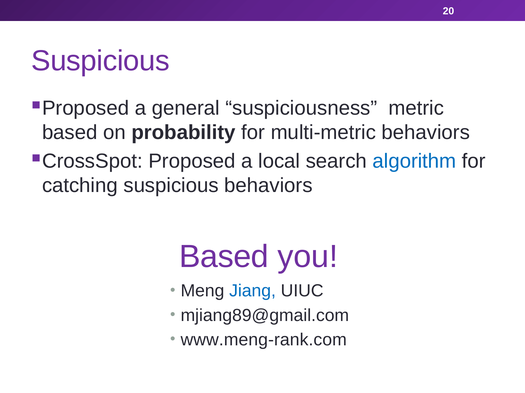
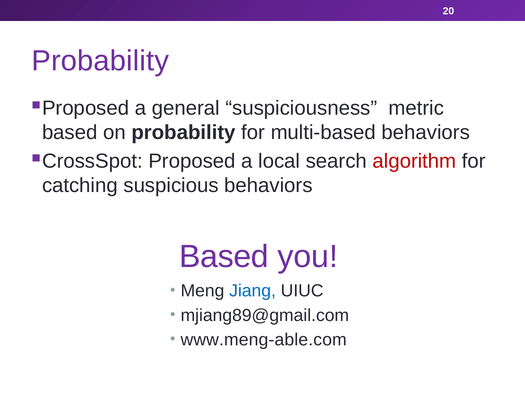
Suspicious at (100, 61): Suspicious -> Probability
multi-metric: multi-metric -> multi-based
algorithm colour: blue -> red
www.meng-rank.com: www.meng-rank.com -> www.meng-able.com
